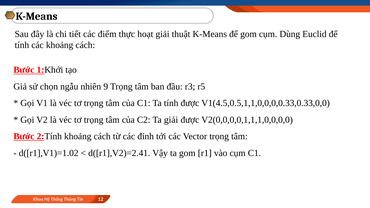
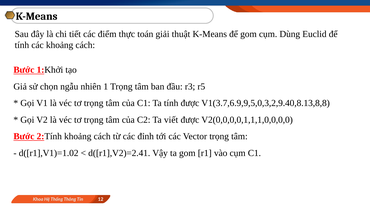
hoạt: hoạt -> toán
9: 9 -> 1
V1(4.5,0.5,1,1,0,0,0,0.33,0.33,0,0: V1(4.5,0.5,1,1,0,0,0,0.33,0.33,0,0 -> V1(3.7,6.9,9,5,0,3,2,9.40,8.13,8,8
Ta giải: giải -> viết
